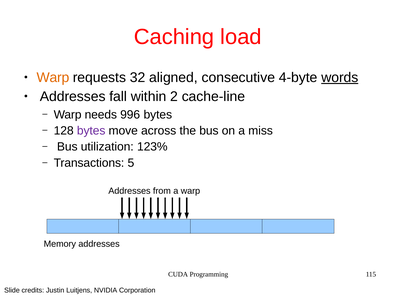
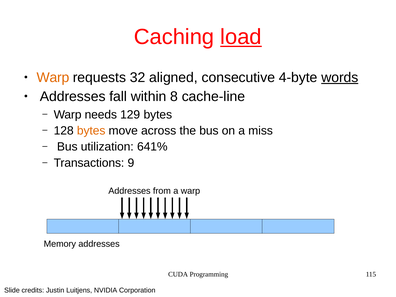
load underline: none -> present
2: 2 -> 8
996: 996 -> 129
bytes at (91, 131) colour: purple -> orange
123%: 123% -> 641%
5: 5 -> 9
